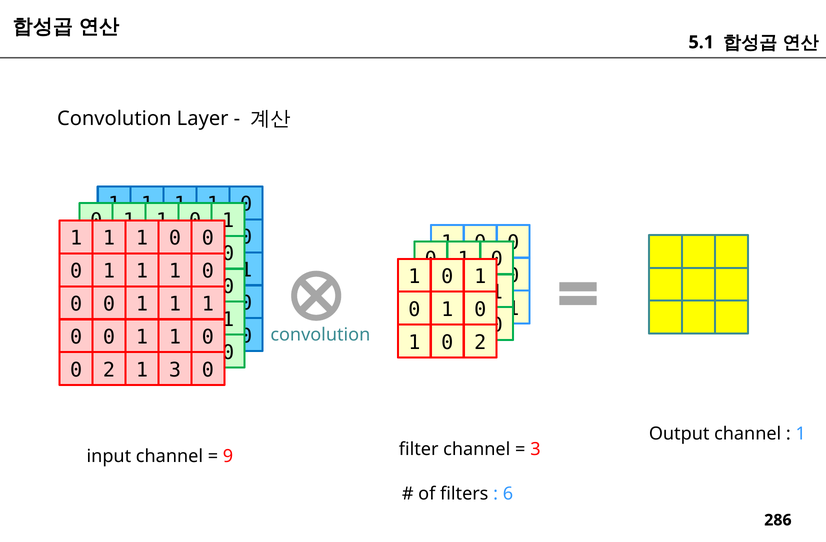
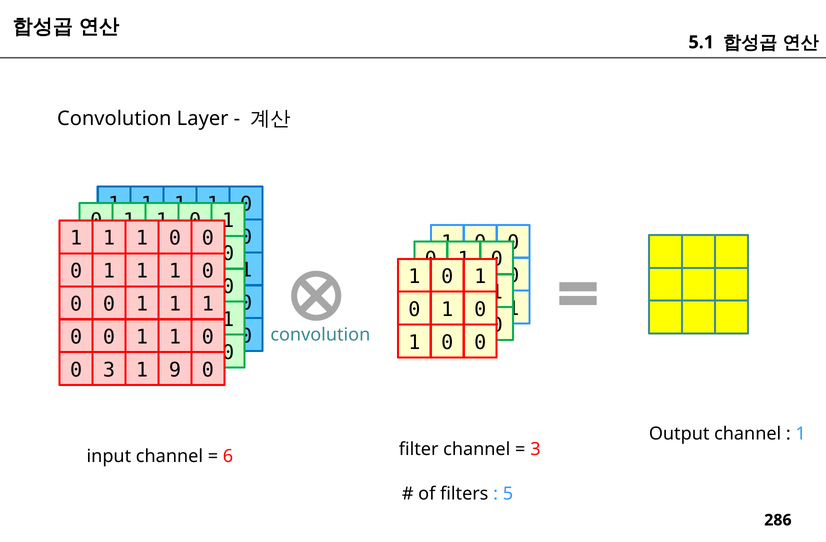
2 at (480, 343): 2 -> 0
2 at (109, 370): 2 -> 3
1 3: 3 -> 9
9: 9 -> 6
6: 6 -> 5
